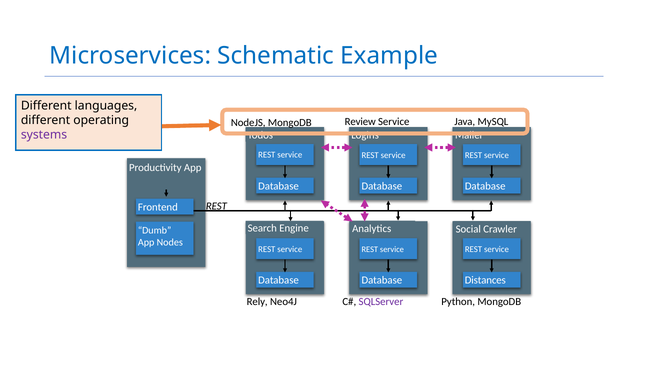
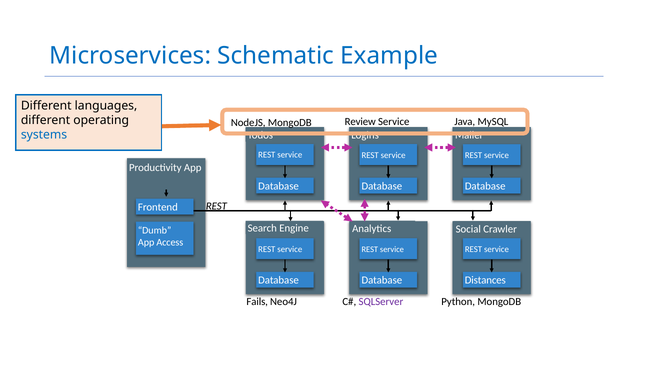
systems colour: purple -> blue
Nodes: Nodes -> Access
Rely: Rely -> Fails
